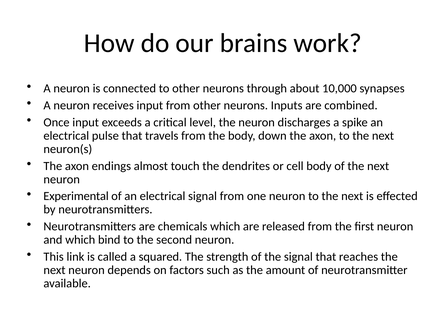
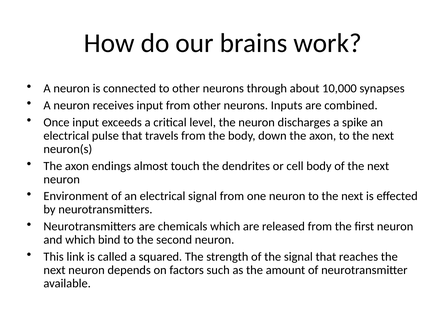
Experimental: Experimental -> Environment
